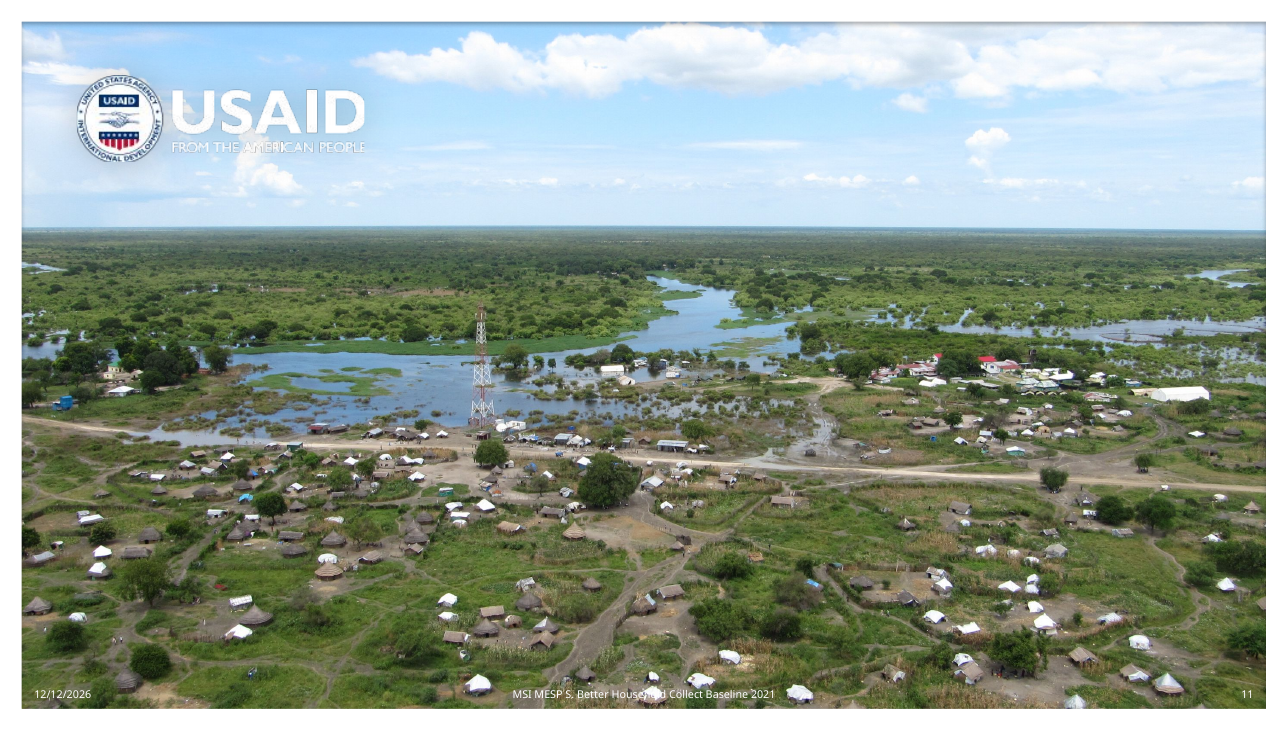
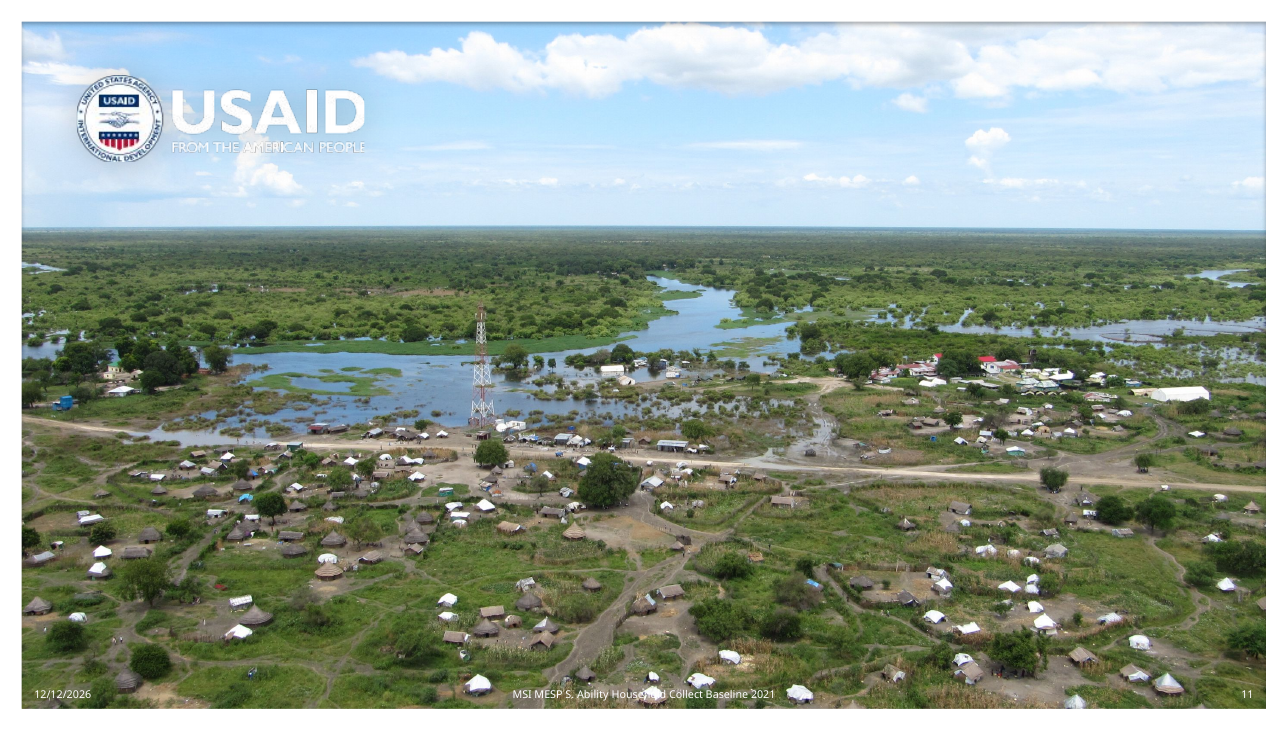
Better: Better -> Ability
